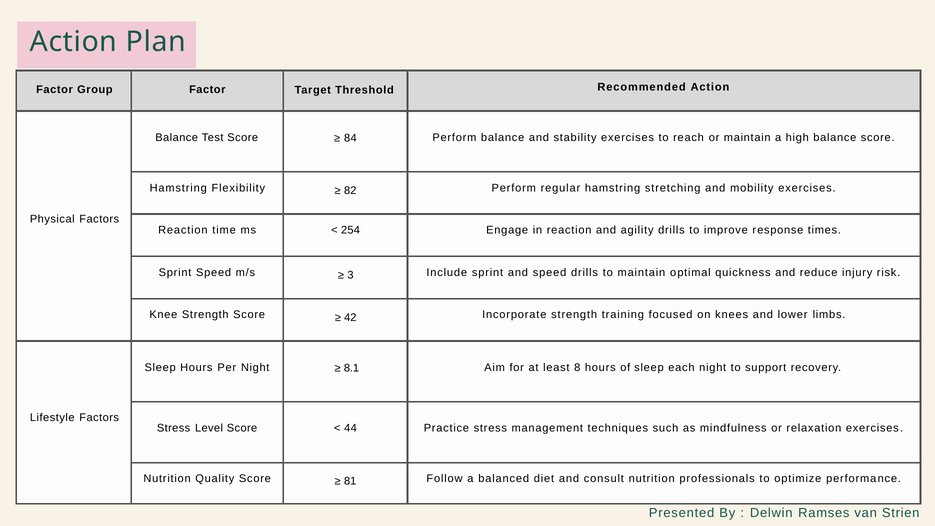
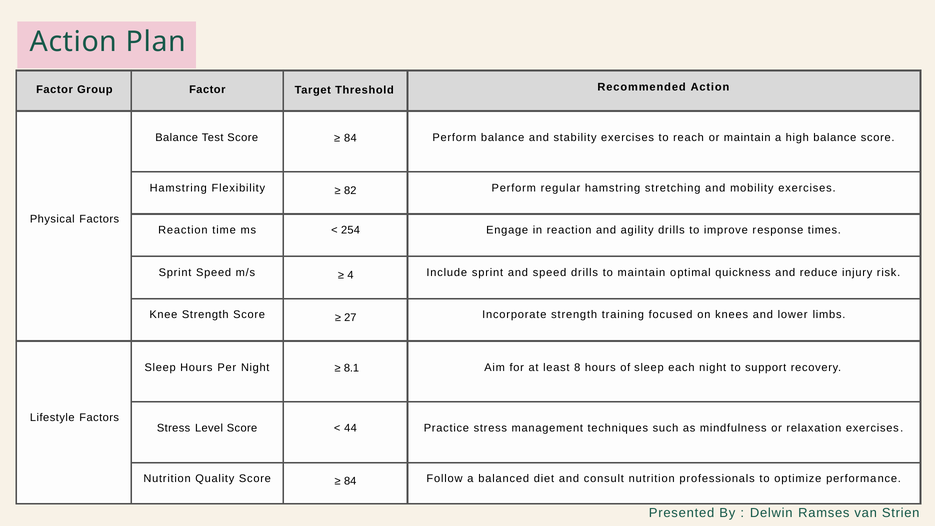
3: 3 -> 4
42: 42 -> 27
81 at (350, 481): 81 -> 84
